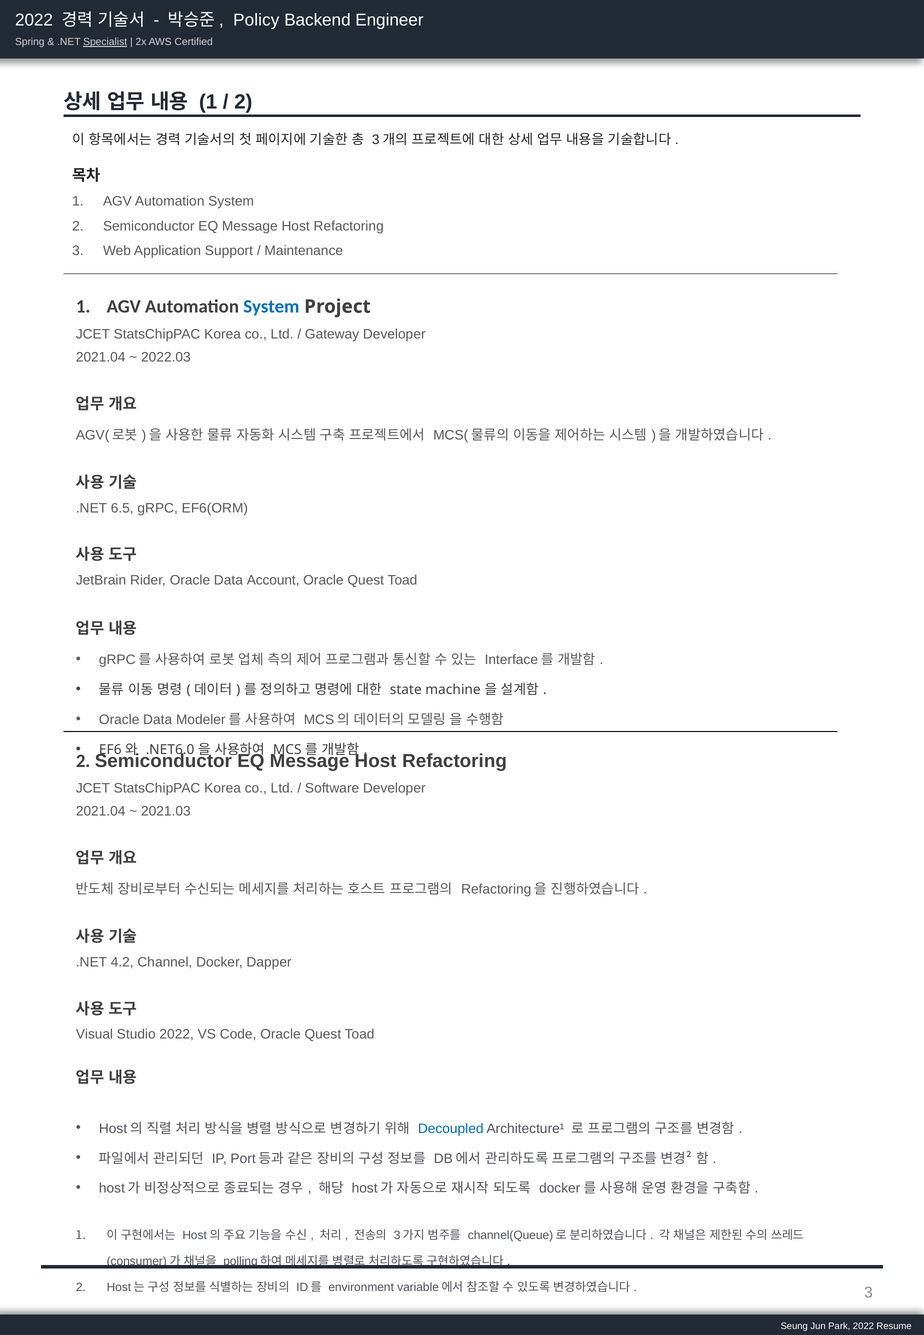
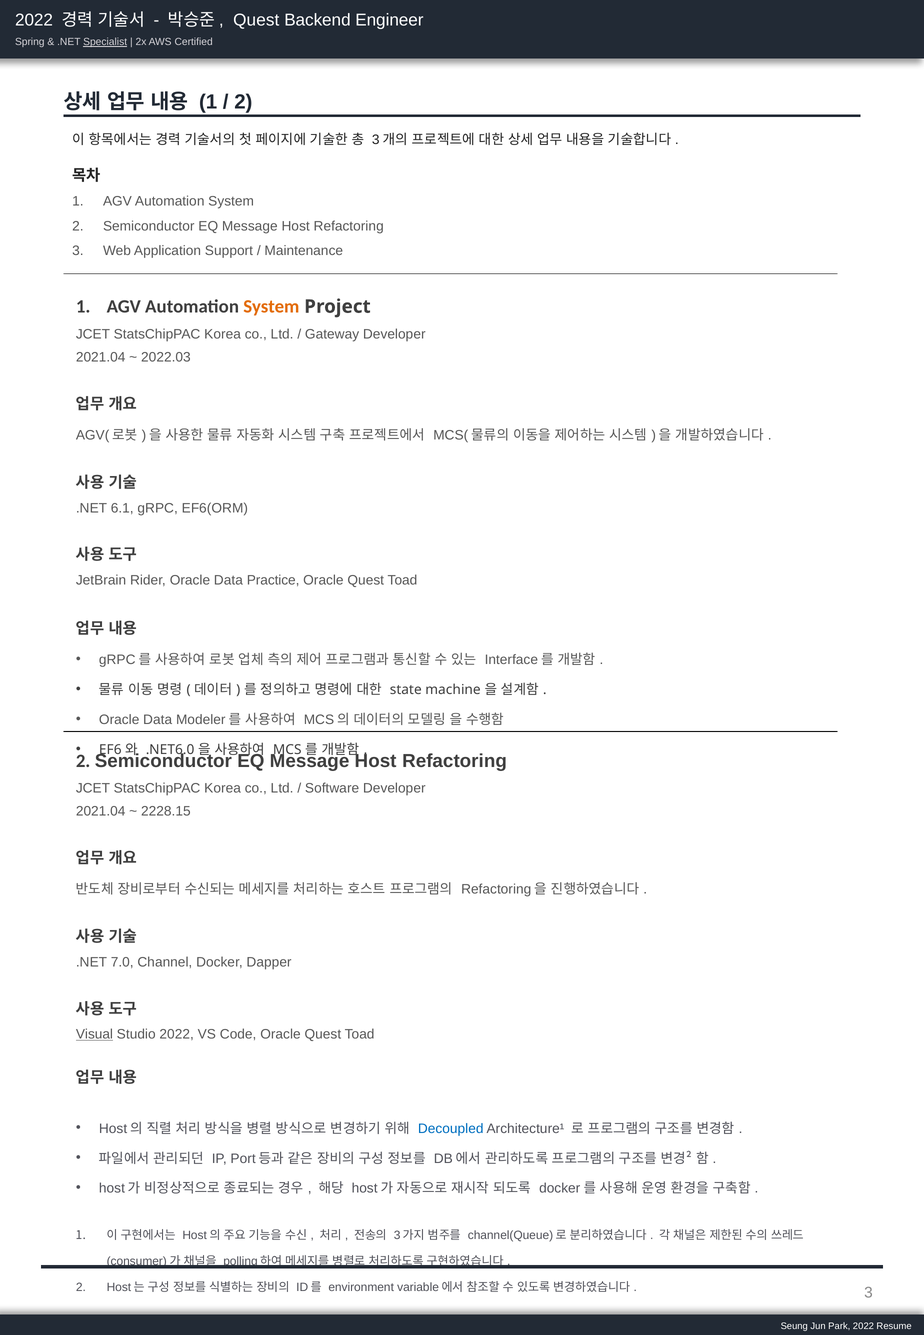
Policy at (256, 20): Policy -> Quest
System at (271, 306) colour: blue -> orange
6.5: 6.5 -> 6.1
Account: Account -> Practice
2021.03: 2021.03 -> 2228.15
4.2: 4.2 -> 7.0
Visual underline: none -> present
